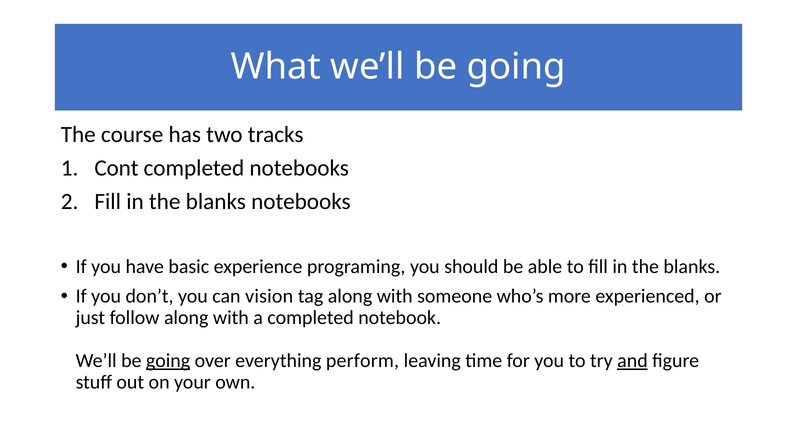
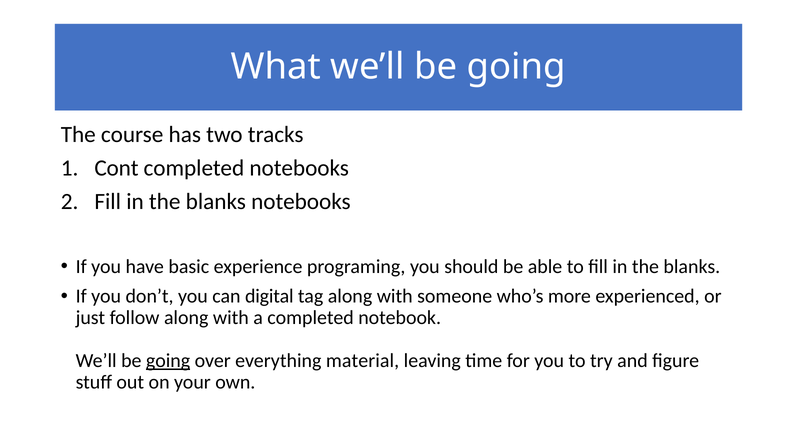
vision: vision -> digital
perform: perform -> material
and underline: present -> none
